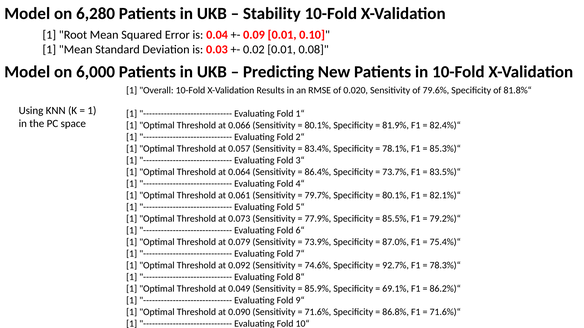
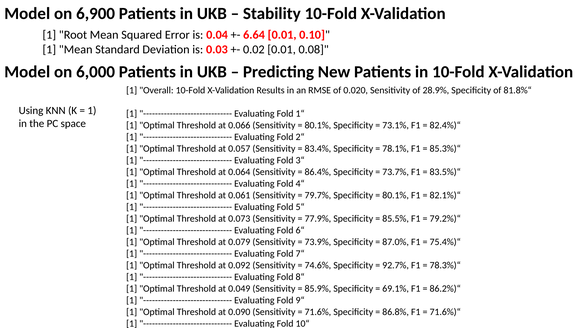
6,280: 6,280 -> 6,900
0.09: 0.09 -> 6.64
79.6%: 79.6% -> 28.9%
81.9%: 81.9% -> 73.1%
